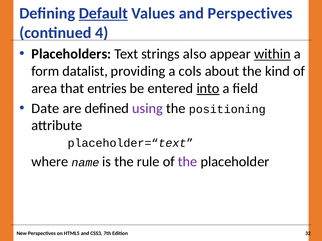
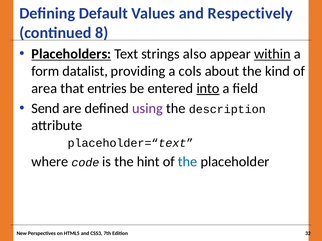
Default underline: present -> none
and Perspectives: Perspectives -> Respectively
4: 4 -> 8
Placeholders underline: none -> present
Date: Date -> Send
positioning: positioning -> description
name: name -> code
rule: rule -> hint
the at (188, 162) colour: purple -> blue
